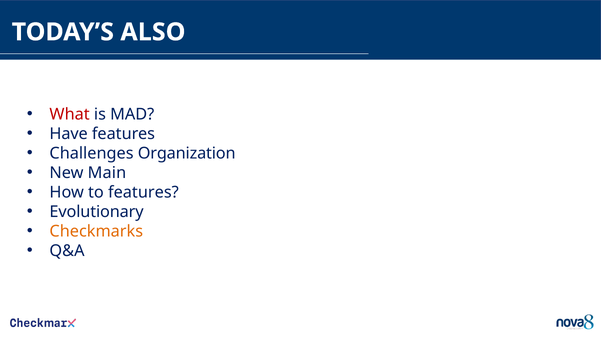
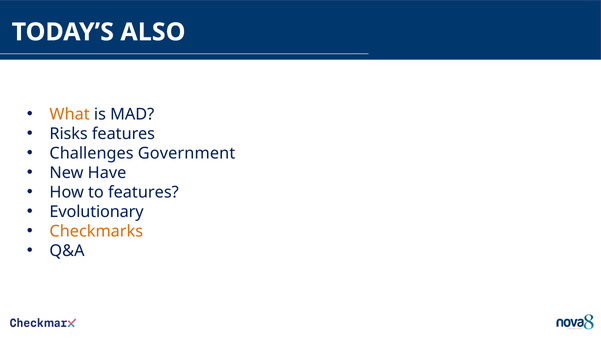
What colour: red -> orange
Have: Have -> Risks
Organization: Organization -> Government
Main: Main -> Have
